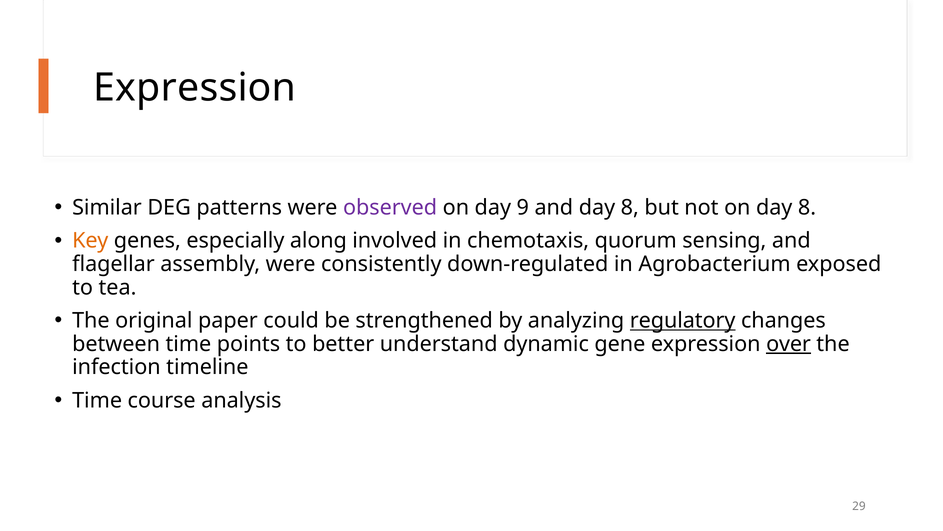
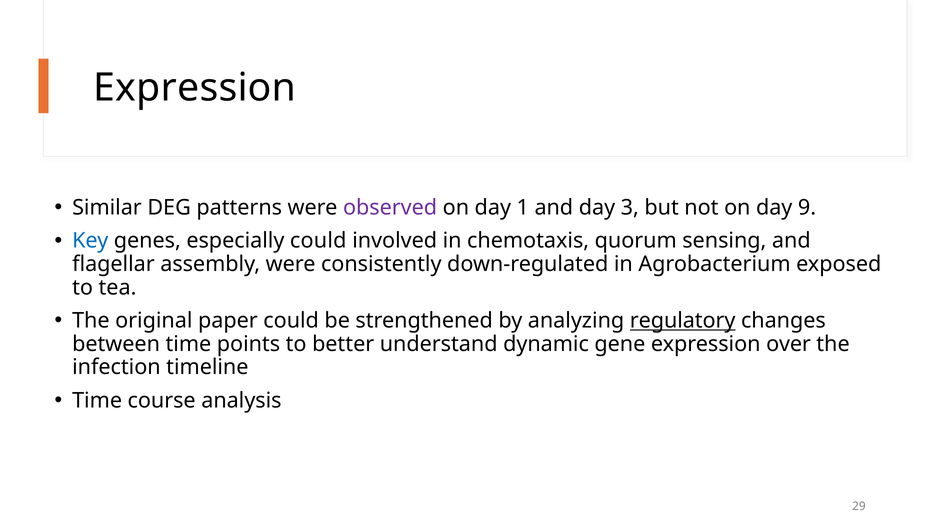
9: 9 -> 1
and day 8: 8 -> 3
on day 8: 8 -> 9
Key colour: orange -> blue
especially along: along -> could
over underline: present -> none
